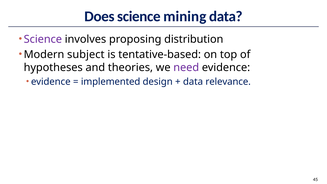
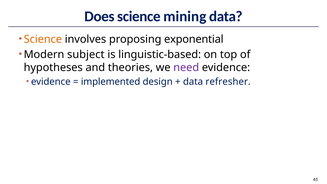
Science at (43, 39) colour: purple -> orange
distribution: distribution -> exponential
tentative-based: tentative-based -> linguistic-based
relevance: relevance -> refresher
